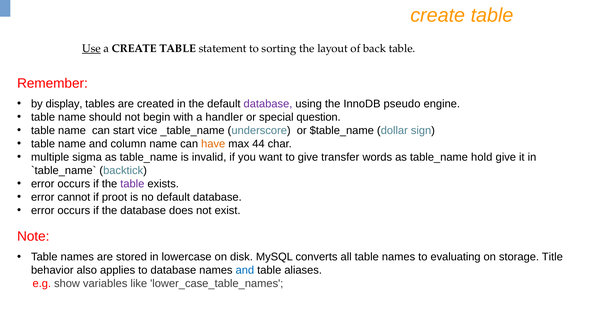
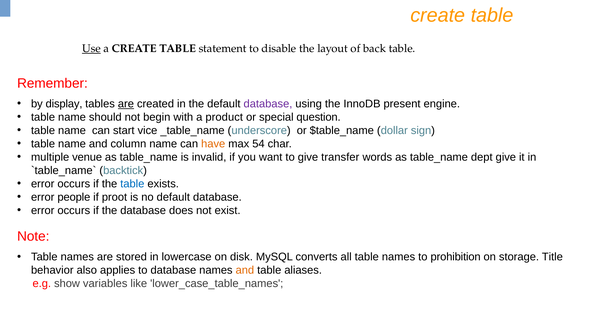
sorting: sorting -> disable
are at (126, 104) underline: none -> present
pseudo: pseudo -> present
handler: handler -> product
44: 44 -> 54
sigma: sigma -> venue
hold: hold -> dept
table at (132, 184) colour: purple -> blue
cannot: cannot -> people
evaluating: evaluating -> prohibition
and at (245, 270) colour: blue -> orange
